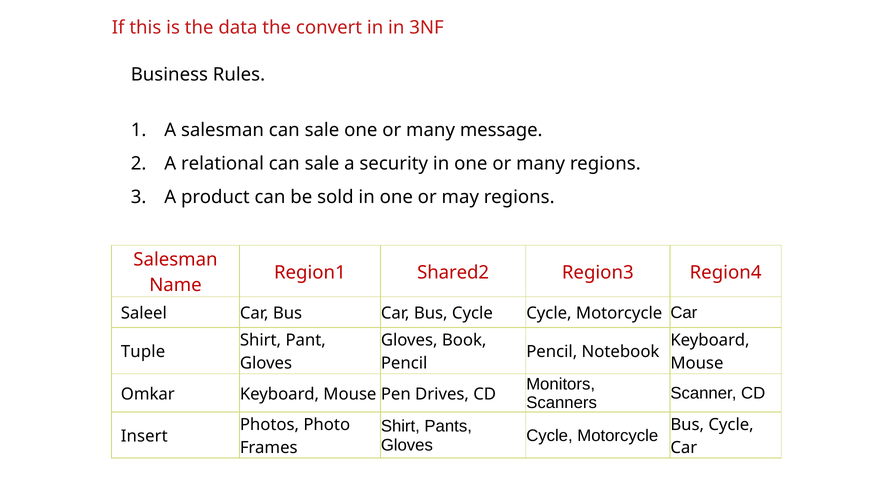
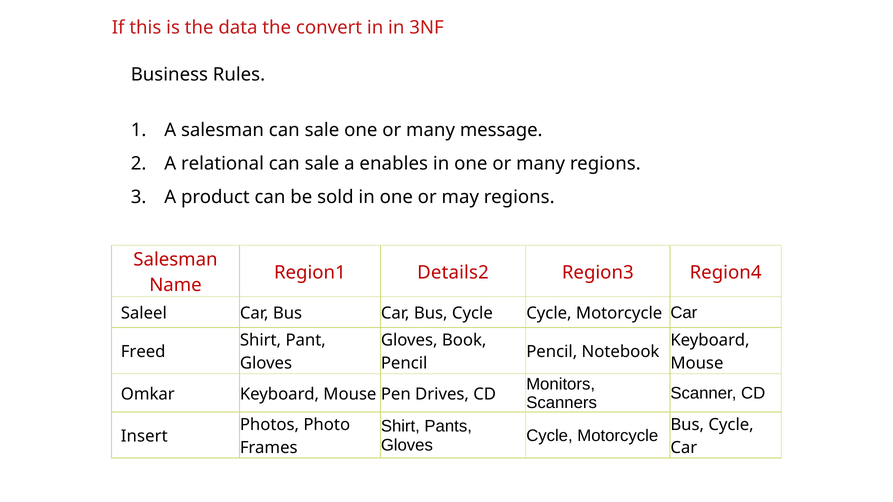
security: security -> enables
Shared2: Shared2 -> Details2
Tuple: Tuple -> Freed
